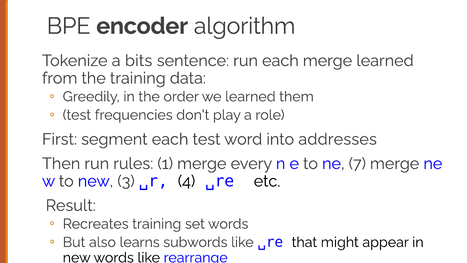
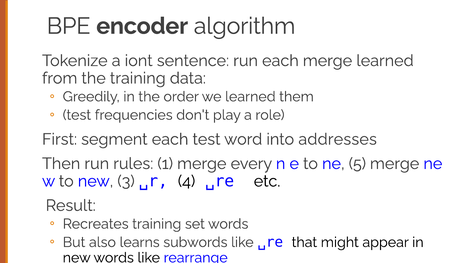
bits: bits -> iont
7: 7 -> 5
